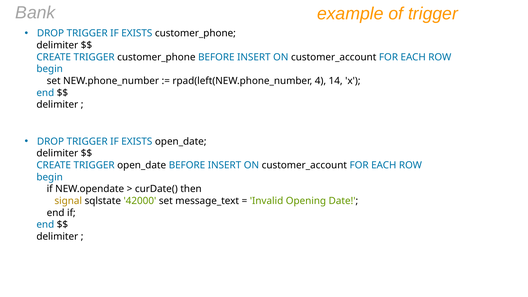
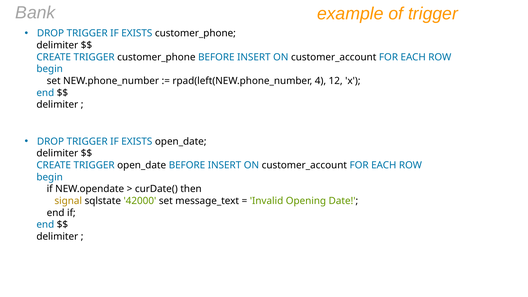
14: 14 -> 12
